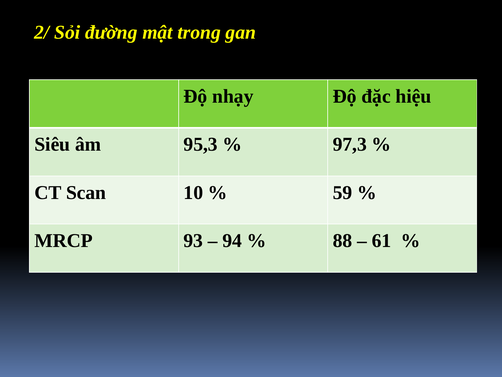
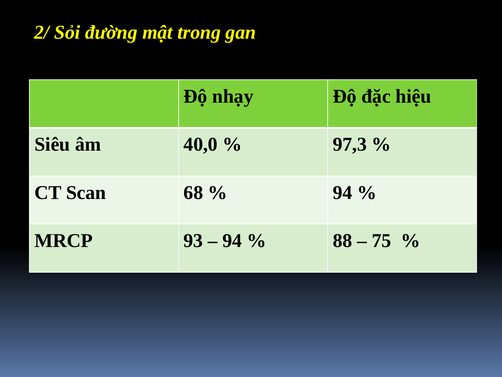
95,3: 95,3 -> 40,0
10: 10 -> 68
59 at (342, 192): 59 -> 94
61: 61 -> 75
